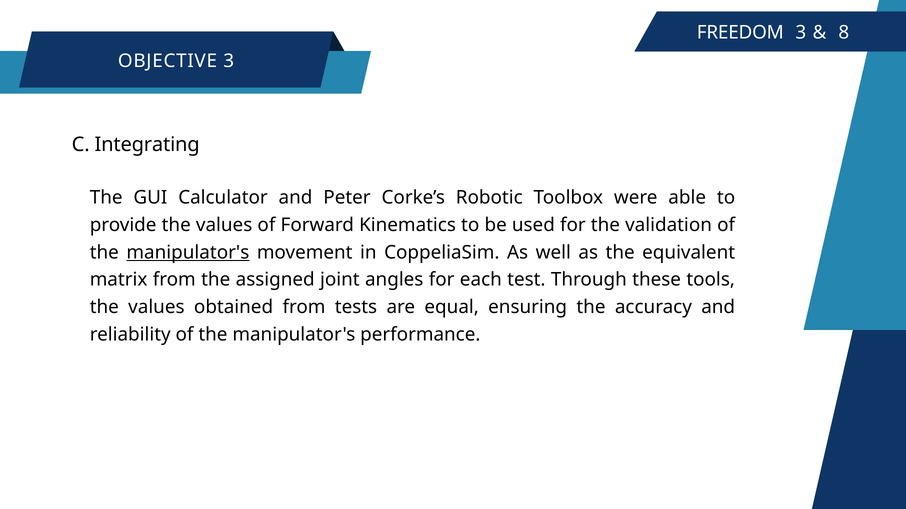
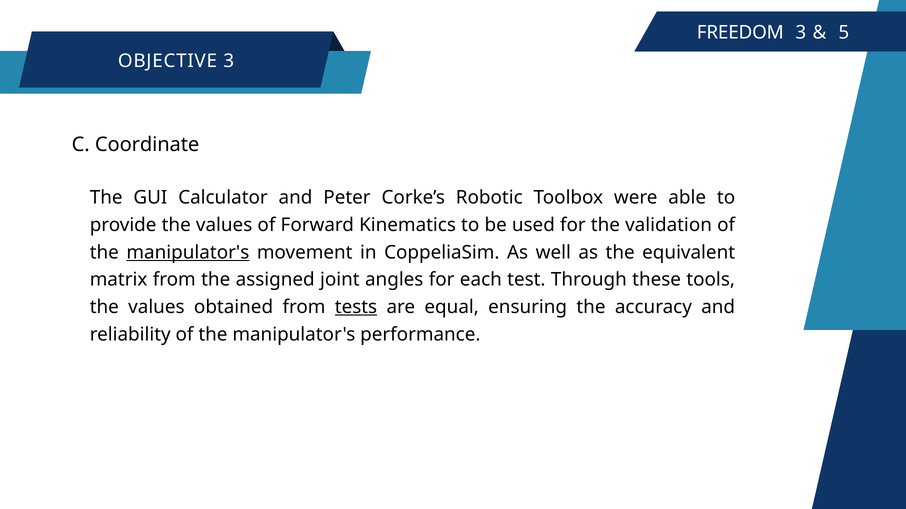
8: 8 -> 5
Integrating: Integrating -> Coordinate
tests underline: none -> present
